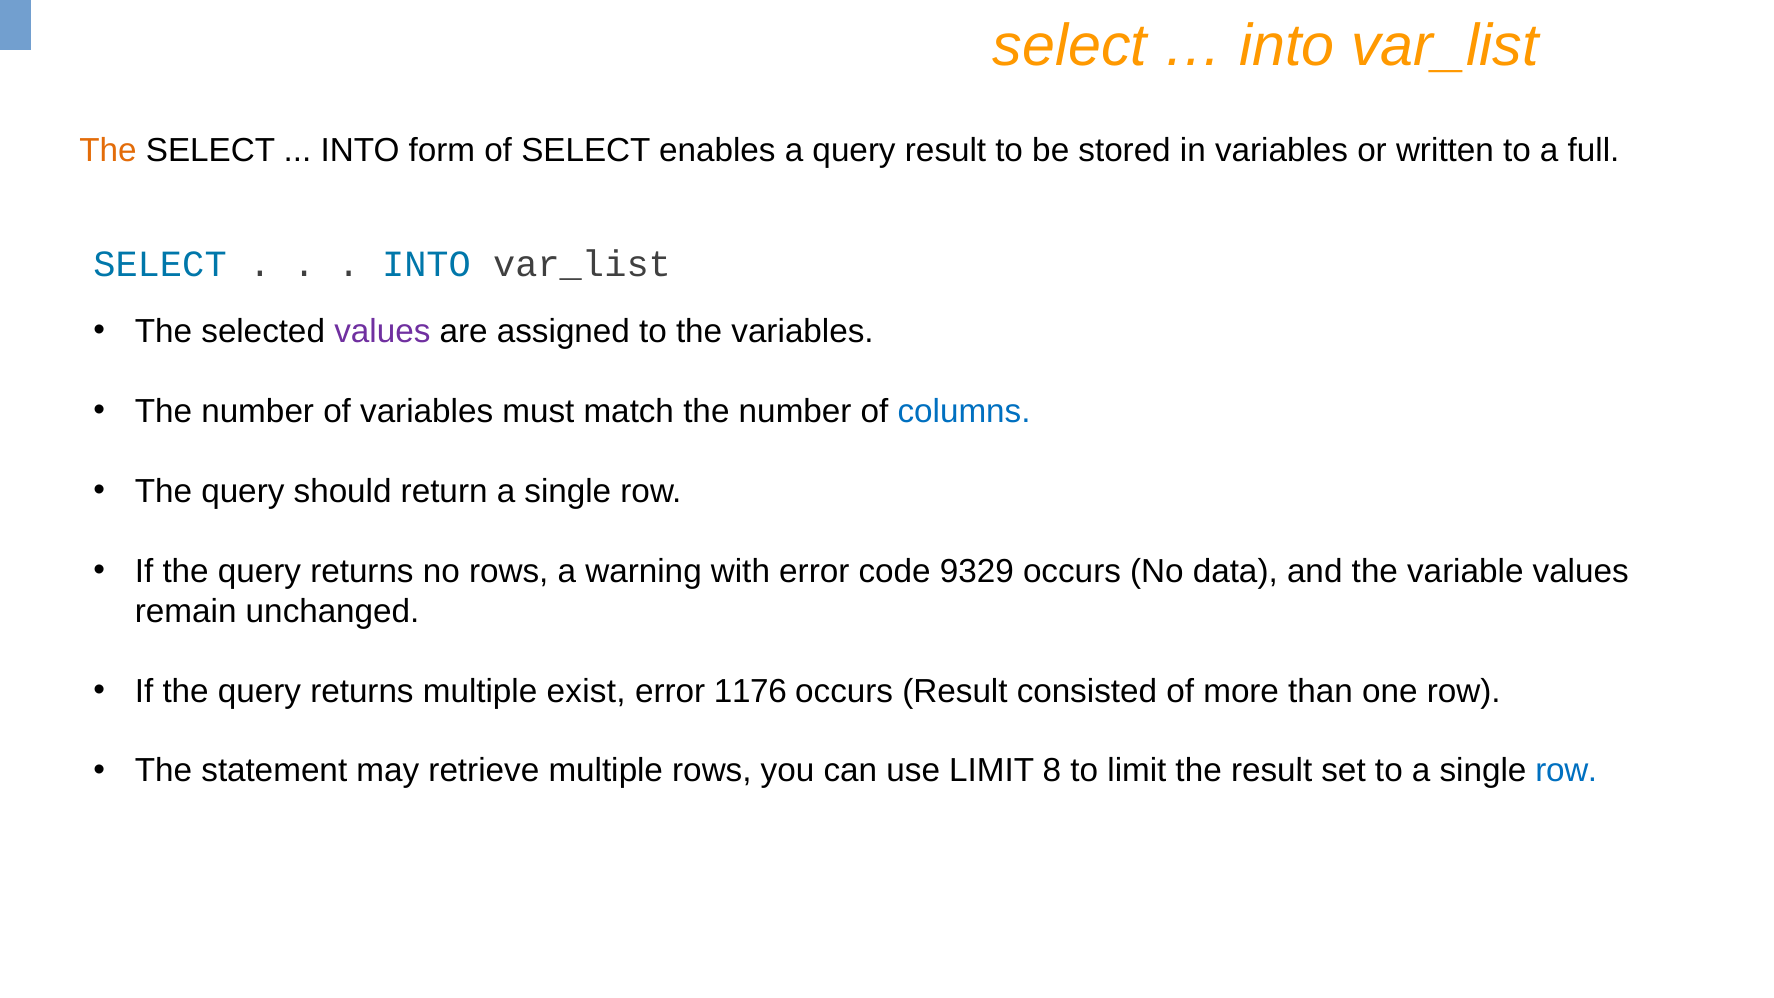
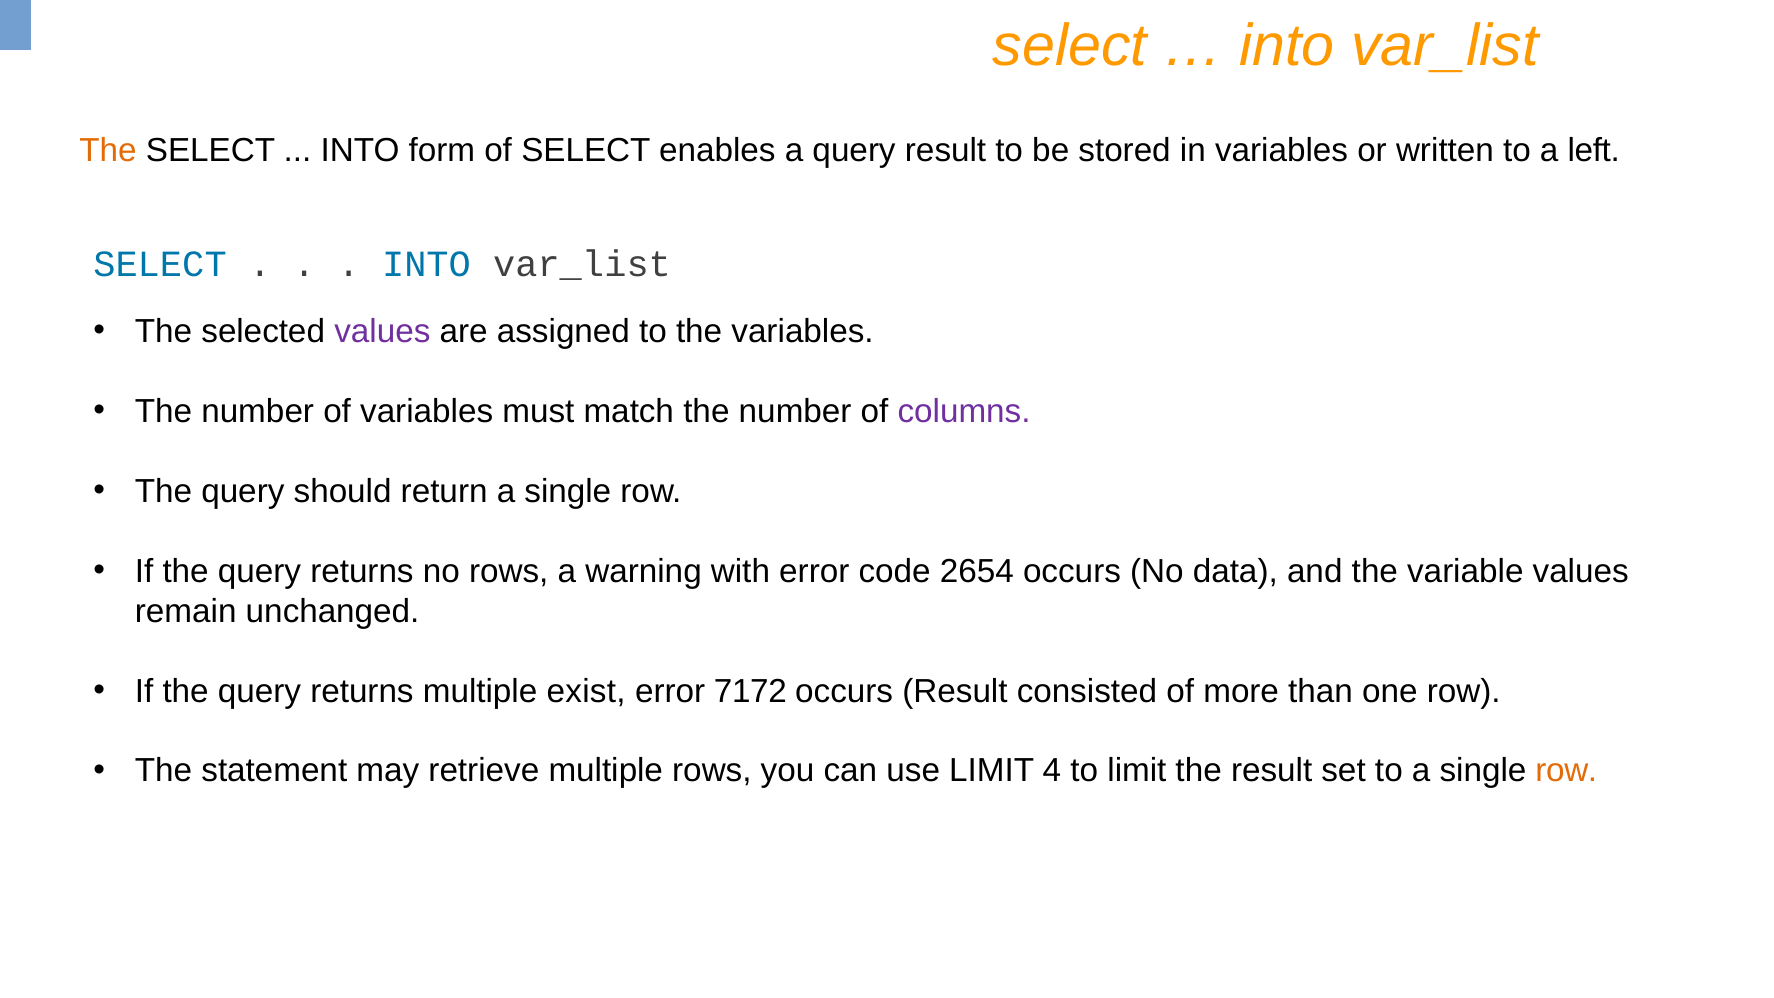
full: full -> left
columns colour: blue -> purple
9329: 9329 -> 2654
1176: 1176 -> 7172
8: 8 -> 4
row at (1566, 771) colour: blue -> orange
